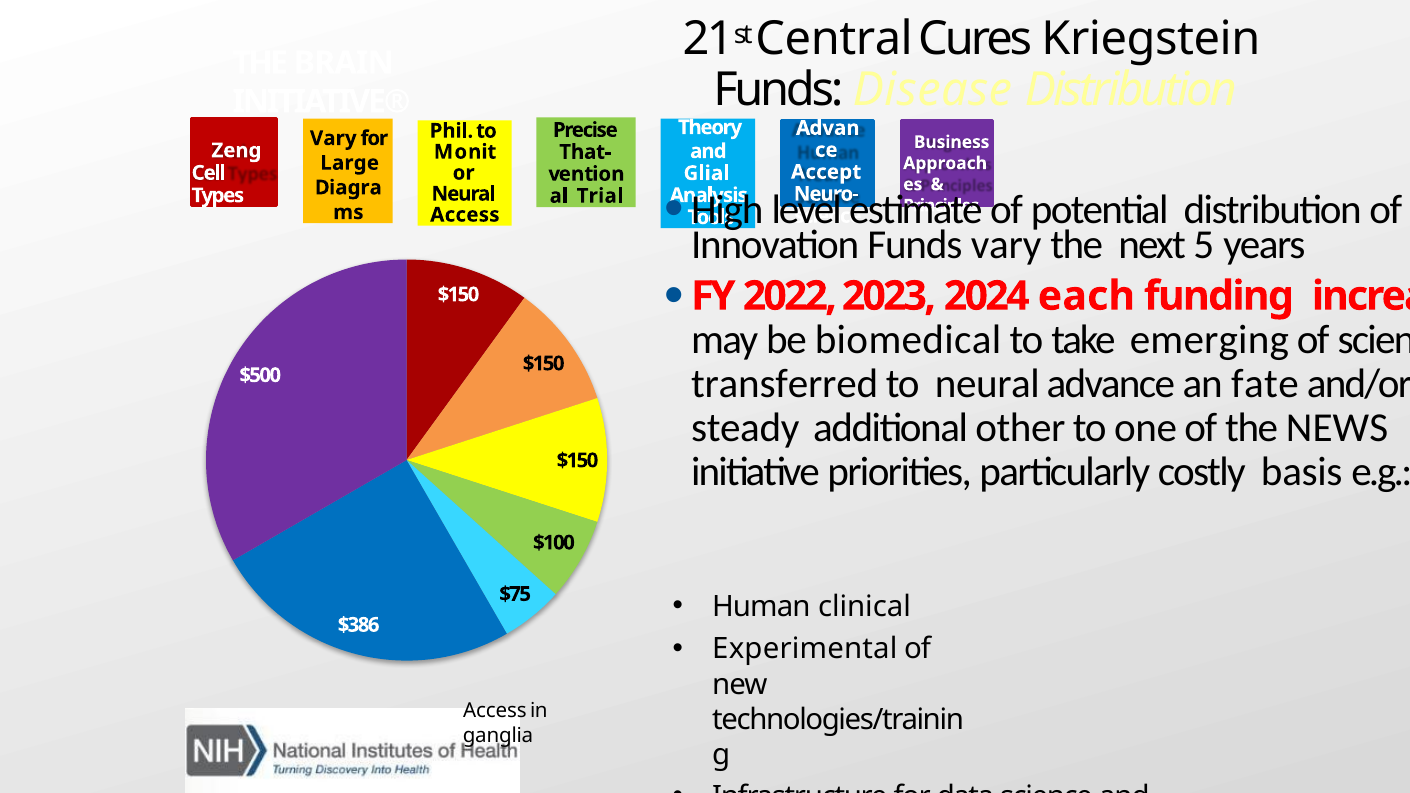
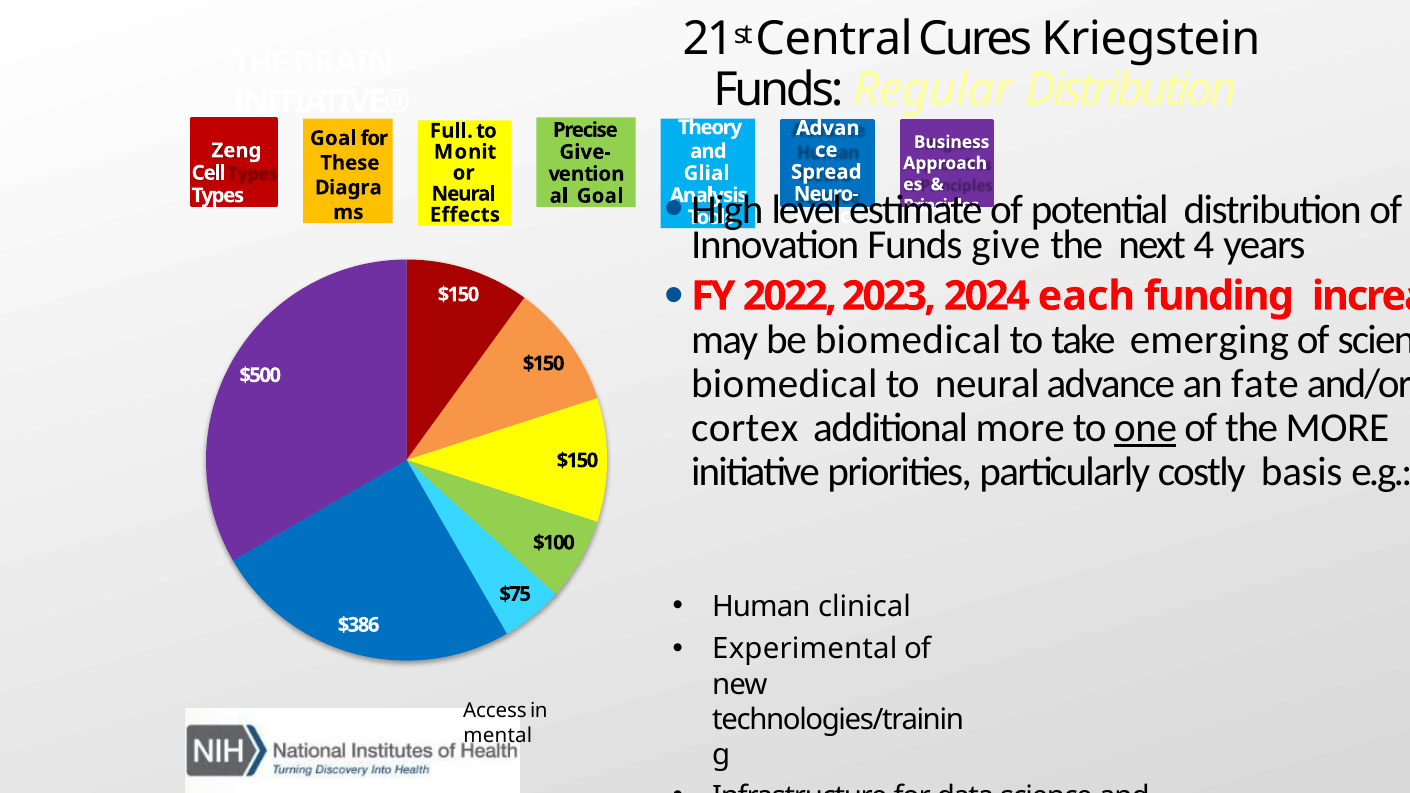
Disease: Disease -> Regular
Phil: Phil -> Full
Vary at (333, 138): Vary -> Goal
That-: That- -> Give-
Large: Large -> These
Accept: Accept -> Spread
Trial at (600, 196): Trial -> Goal
Access at (465, 215): Access -> Effects
Funds vary: vary -> give
5: 5 -> 4
transferred at (785, 384): transferred -> biomedical
steady: steady -> cortex
additional other: other -> more
one underline: none -> present
the NEWS: NEWS -> MORE
ganglia: ganglia -> mental
